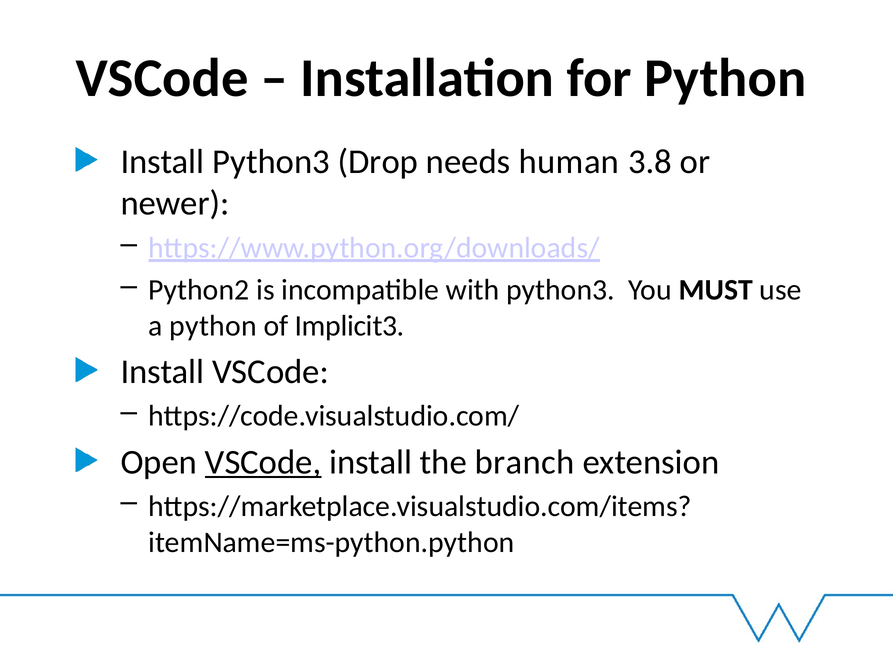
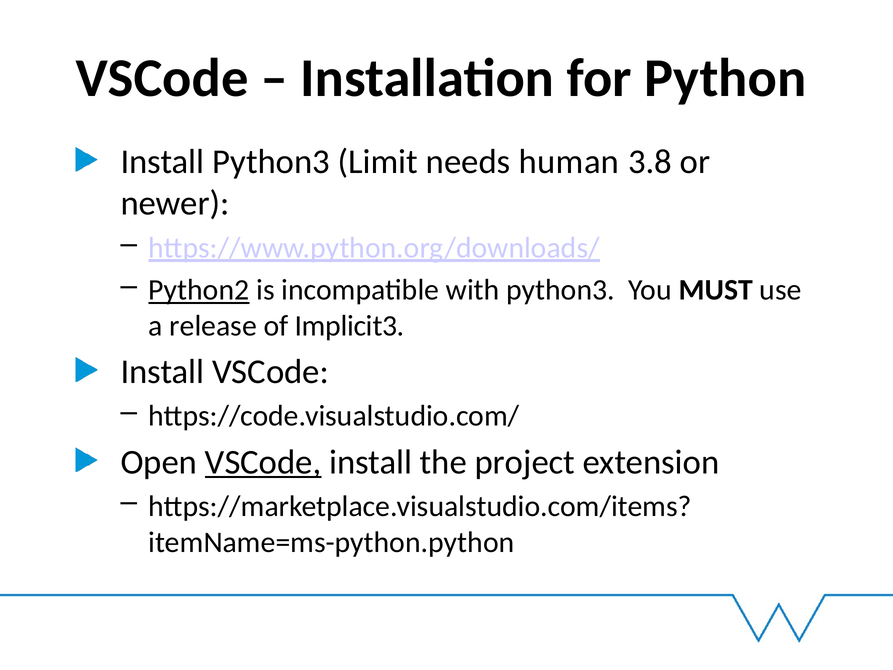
Drop: Drop -> Limit
Python2 underline: none -> present
a python: python -> release
branch: branch -> project
